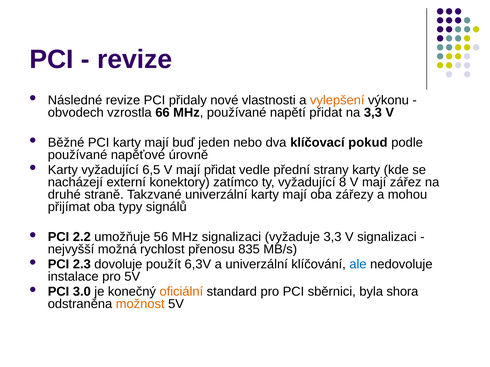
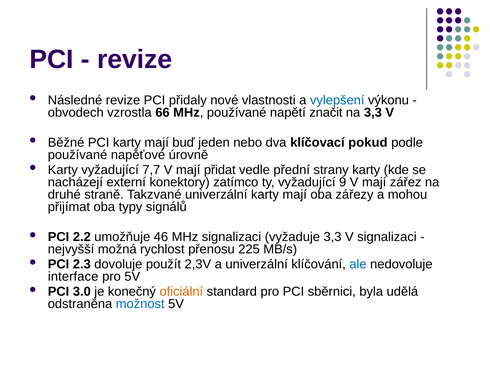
vylepšení colour: orange -> blue
napětí přidat: přidat -> značit
6,5: 6,5 -> 7,7
8: 8 -> 9
56: 56 -> 46
835: 835 -> 225
6,3V: 6,3V -> 2,3V
instalace: instalace -> interface
shora: shora -> udělá
možnost colour: orange -> blue
